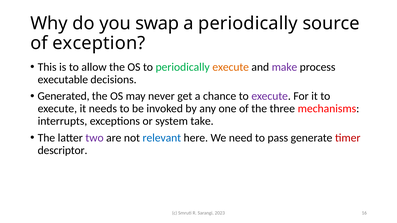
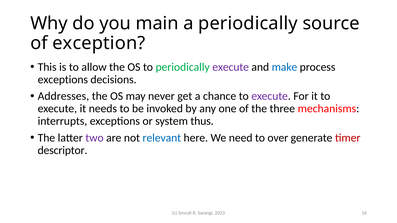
swap: swap -> main
execute at (231, 67) colour: orange -> purple
make colour: purple -> blue
executable at (63, 80): executable -> exceptions
Generated: Generated -> Addresses
take: take -> thus
pass: pass -> over
